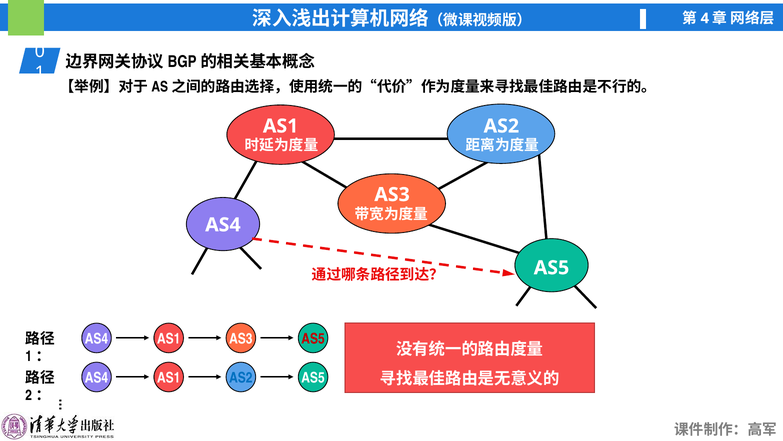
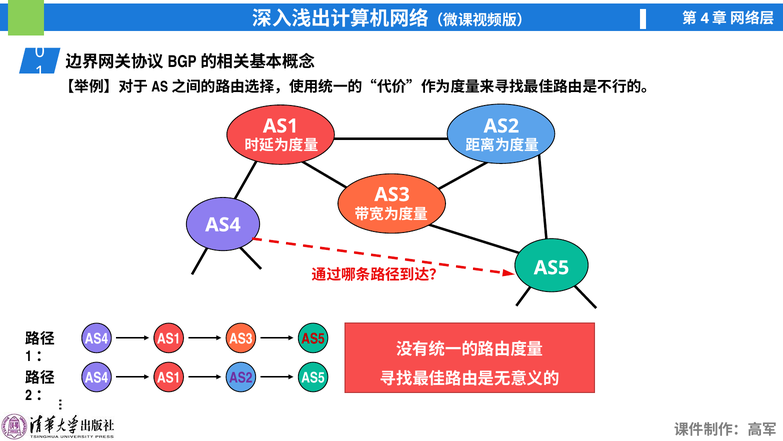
AS2 at (241, 377) colour: blue -> purple
